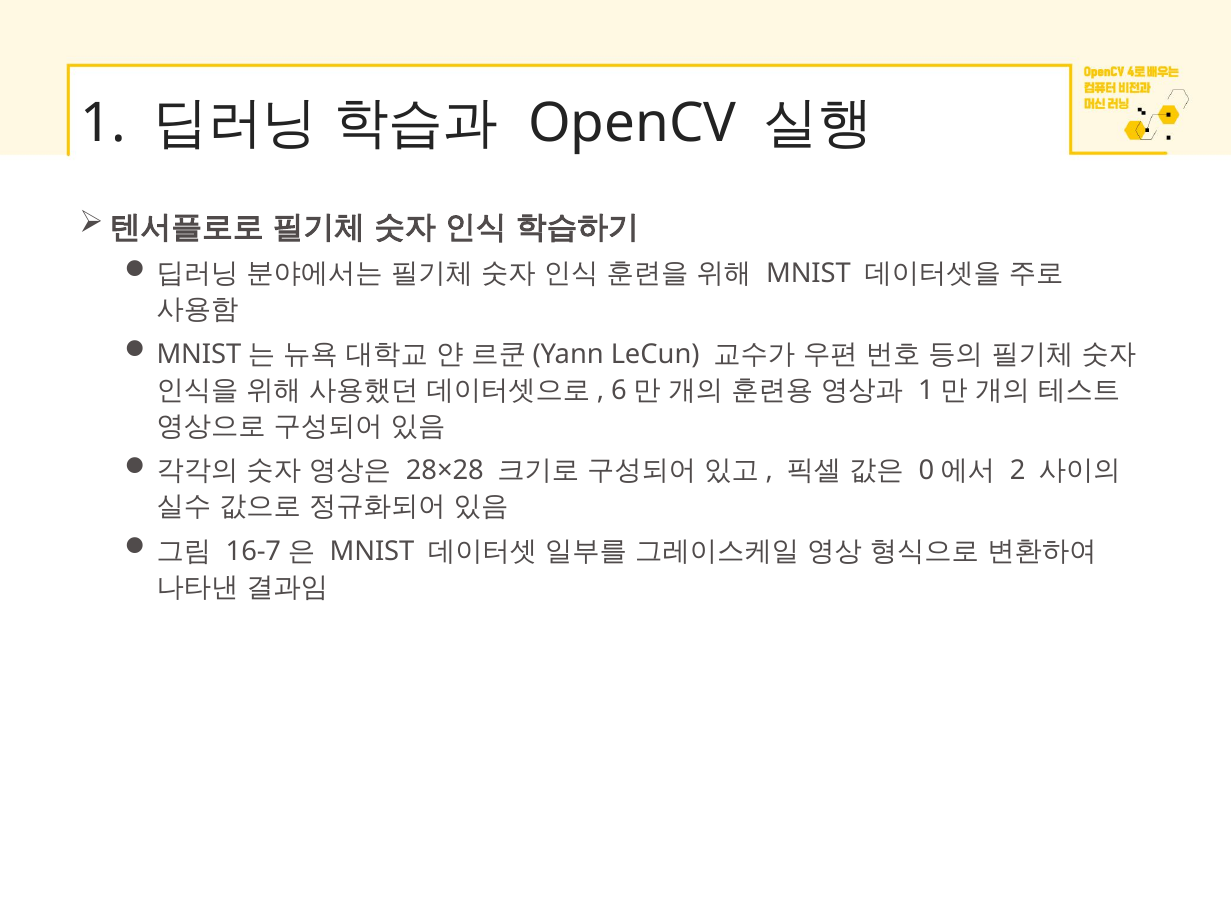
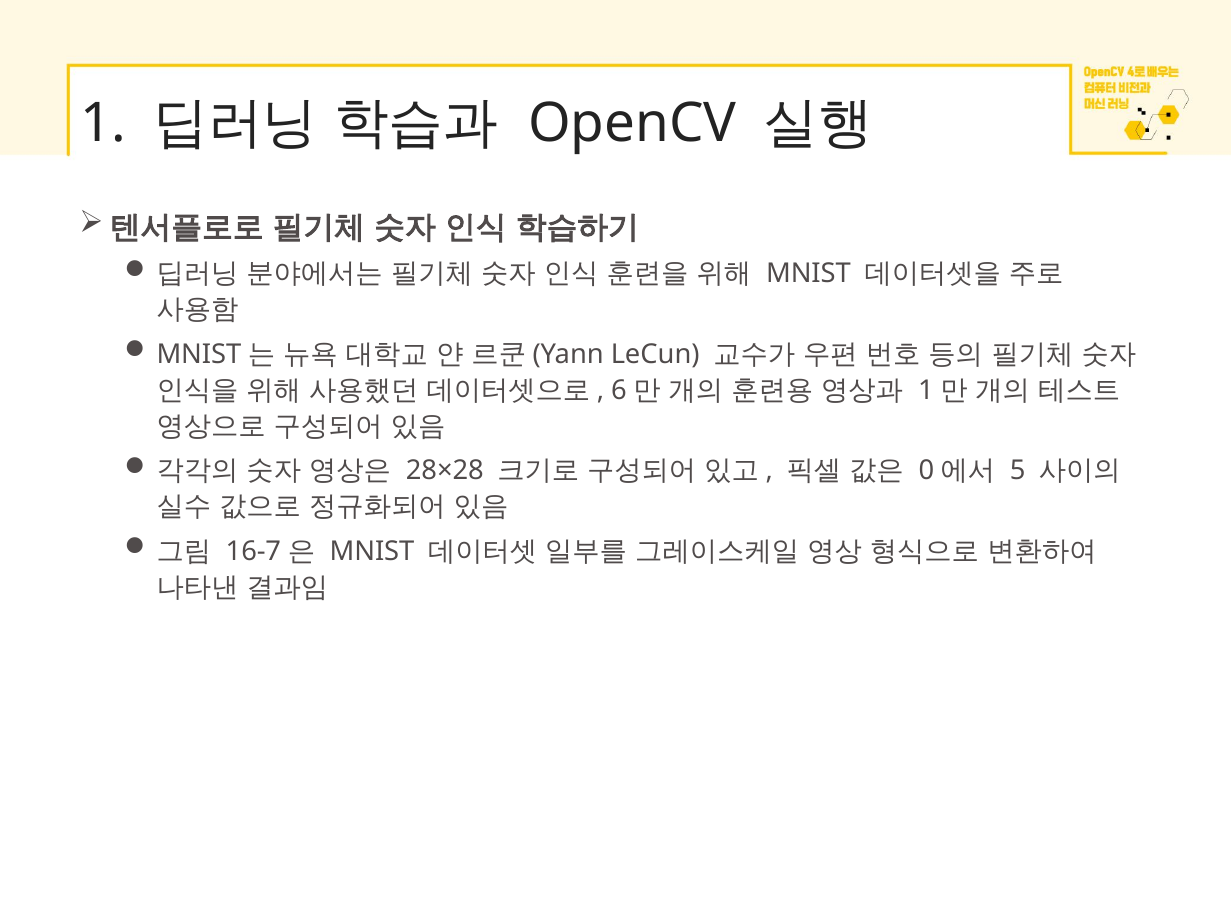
2: 2 -> 5
